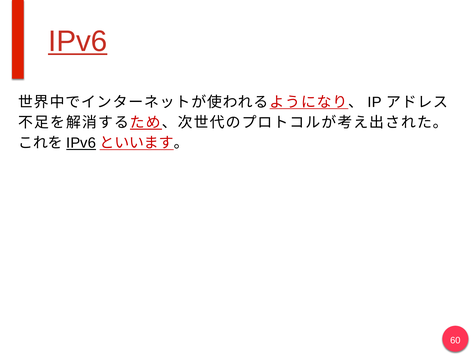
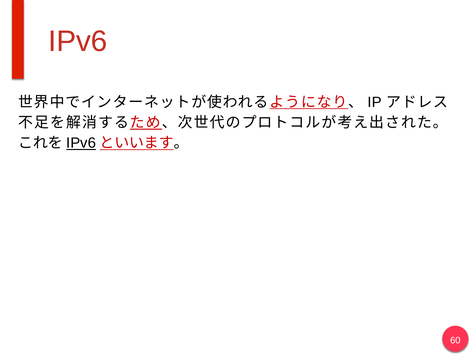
IPv6 at (78, 41) underline: present -> none
